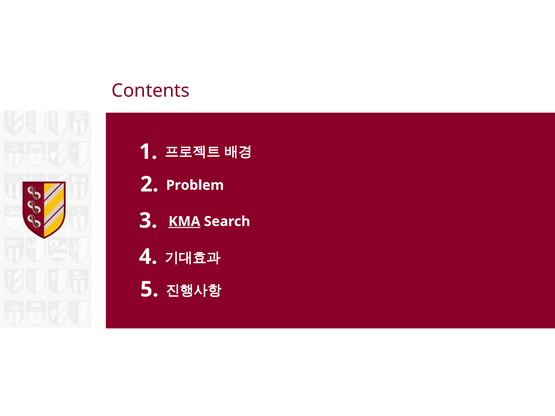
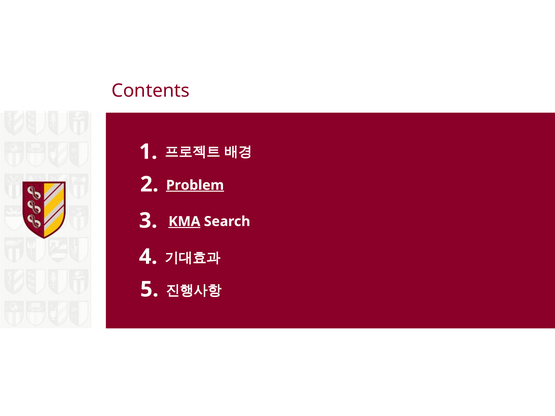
Problem underline: none -> present
